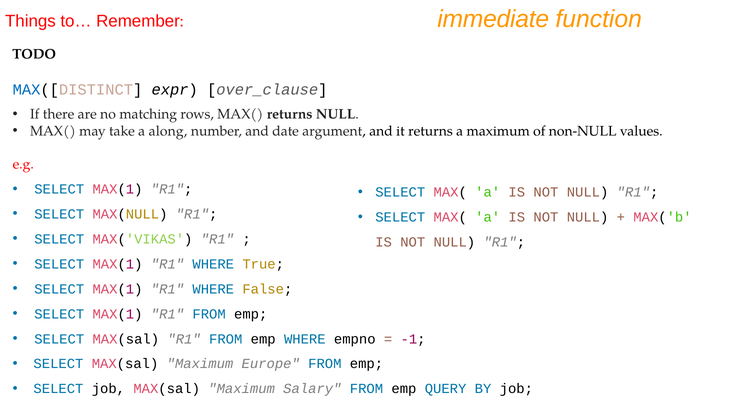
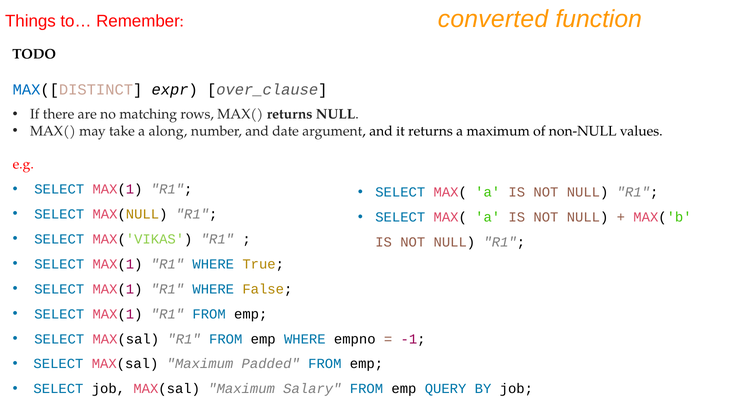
immediate: immediate -> converted
Europe: Europe -> Padded
